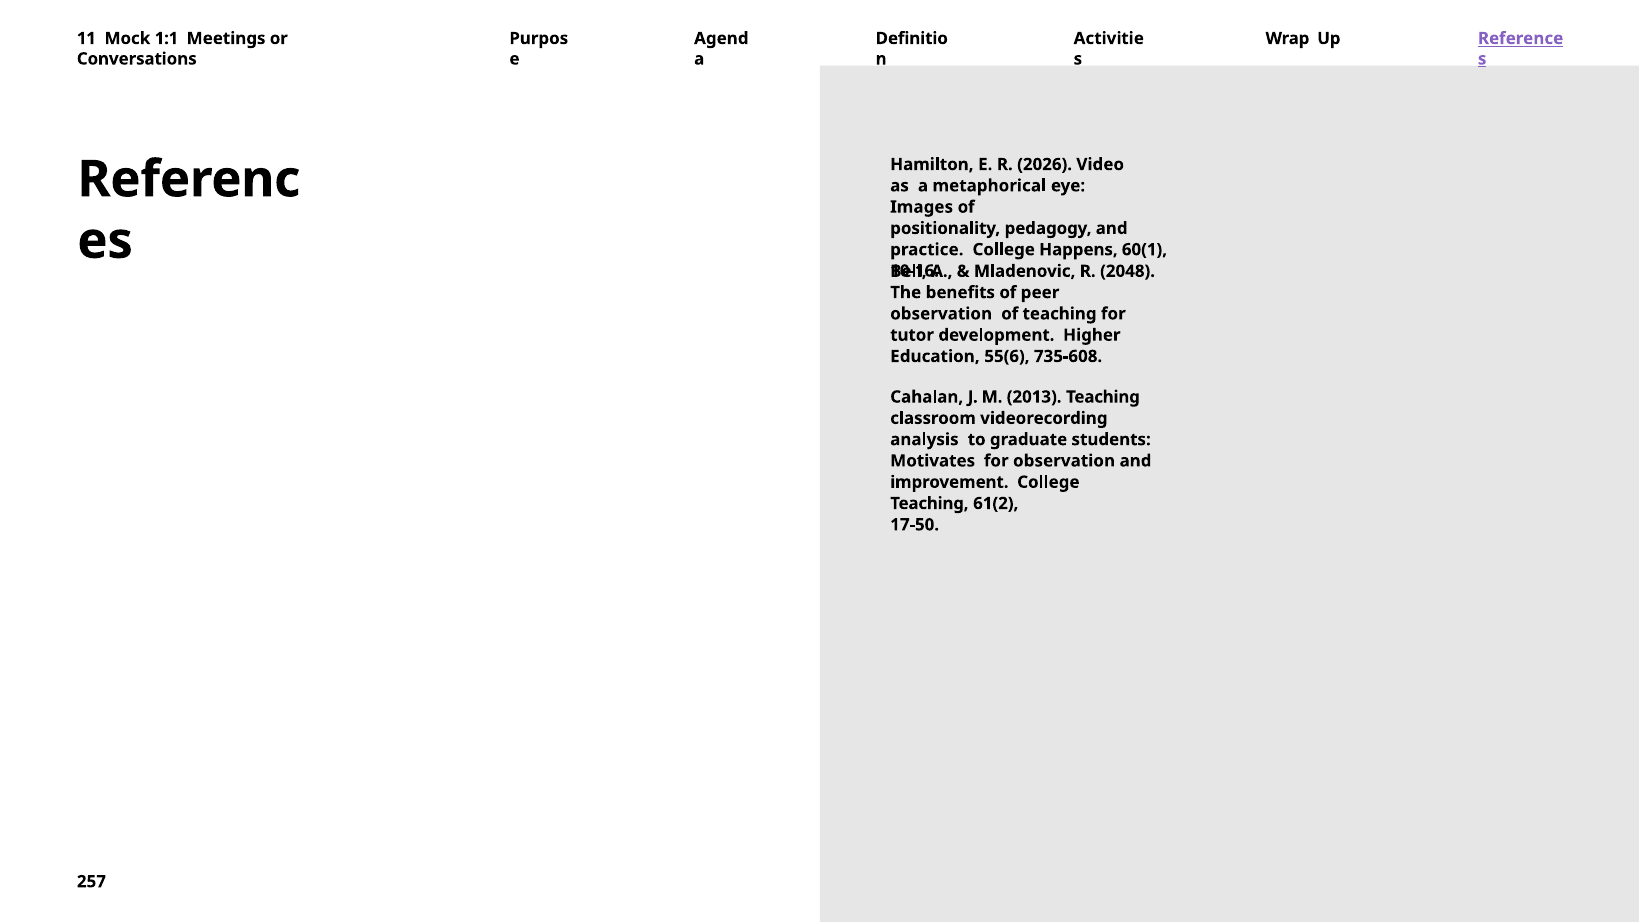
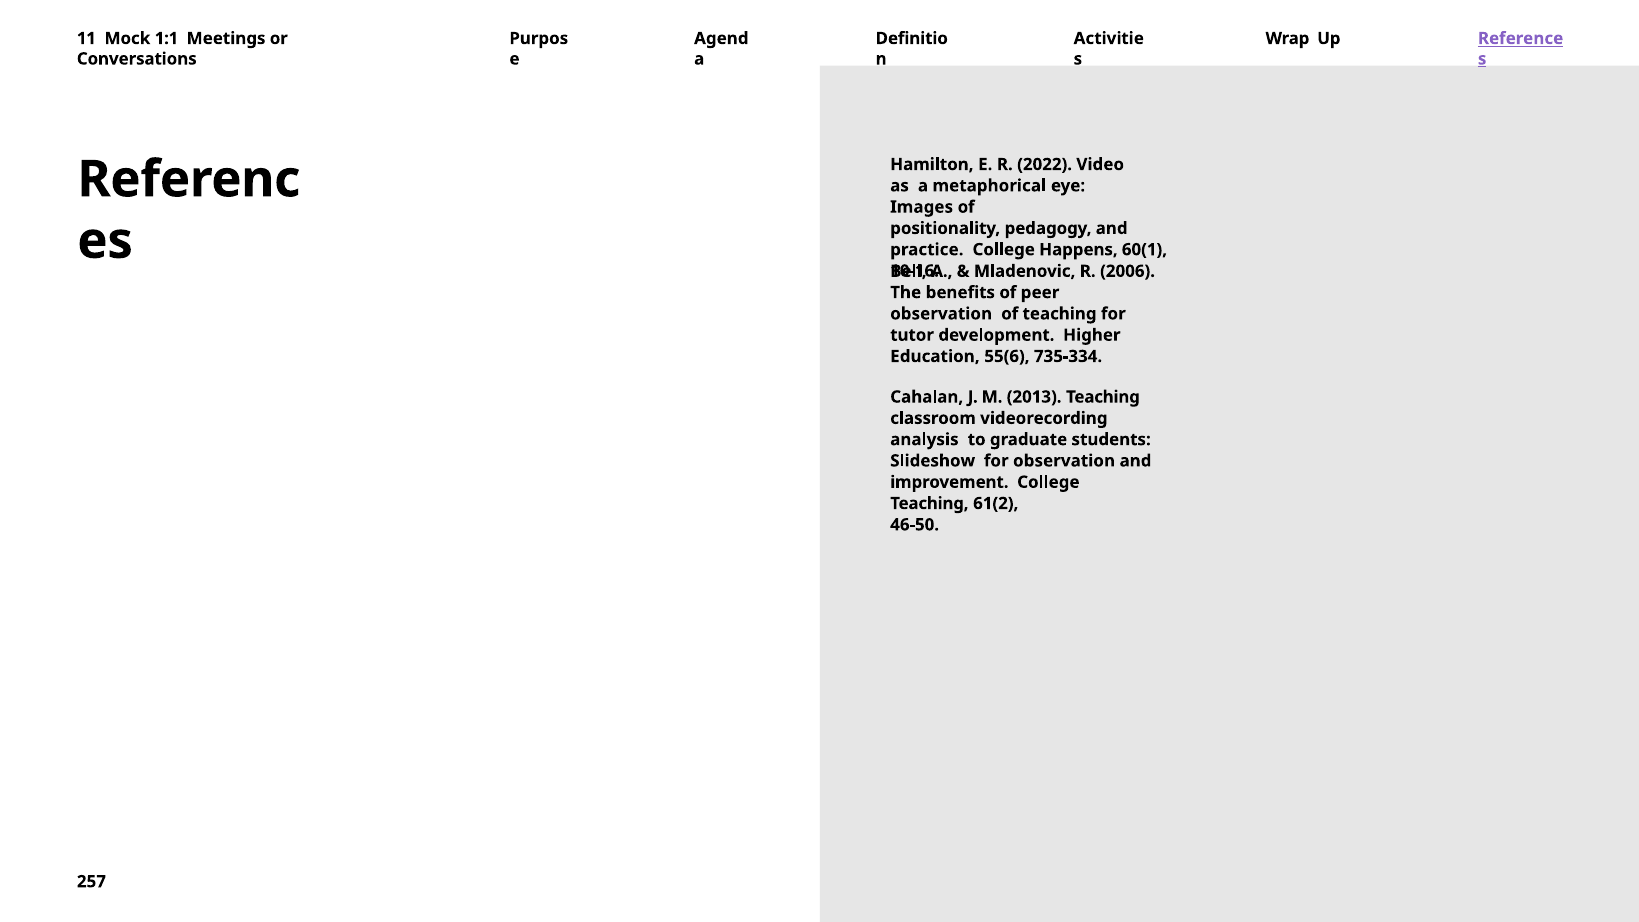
2026: 2026 -> 2022
2048: 2048 -> 2006
735-608: 735-608 -> 735-334
Motivates: Motivates -> Slideshow
17-50: 17-50 -> 46-50
